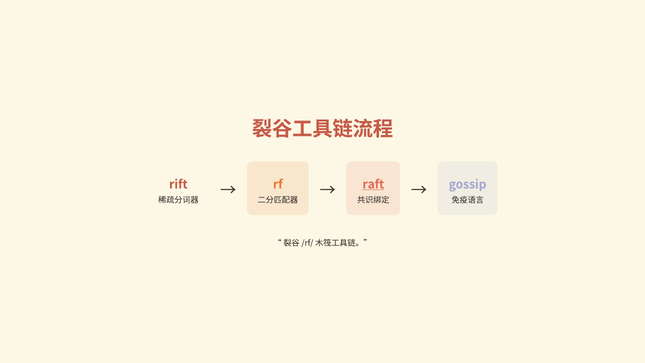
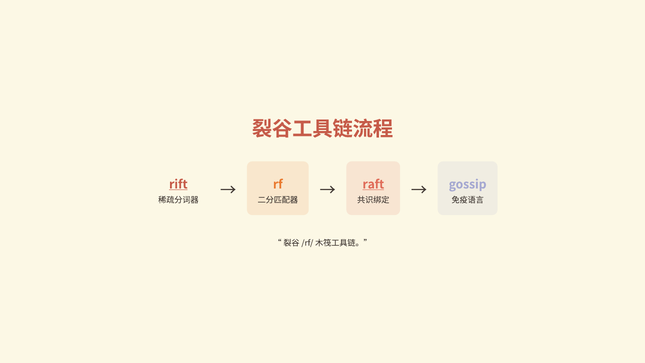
rift underline: none -> present
